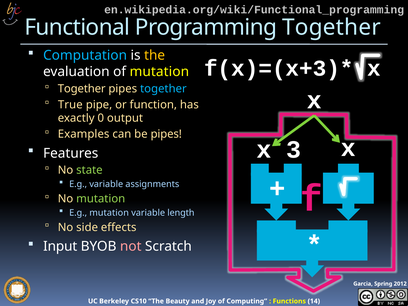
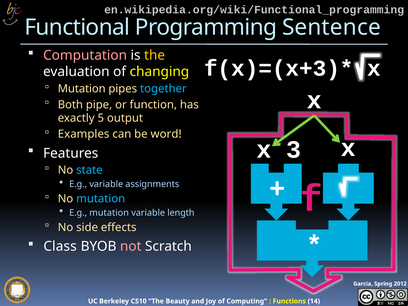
Programming Together: Together -> Sentence
Computation colour: light blue -> pink
of mutation: mutation -> changing
Together at (82, 89): Together -> Mutation
True: True -> Both
0: 0 -> 5
be pipes: pipes -> word
state colour: light green -> light blue
mutation at (101, 199) colour: light green -> light blue
Input: Input -> Class
